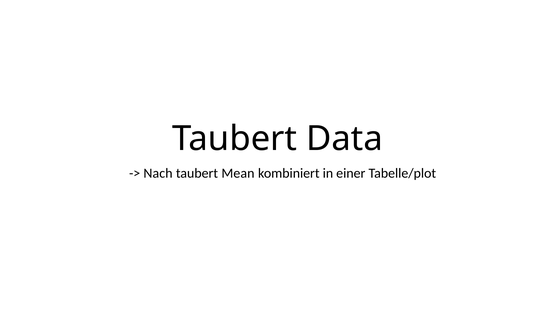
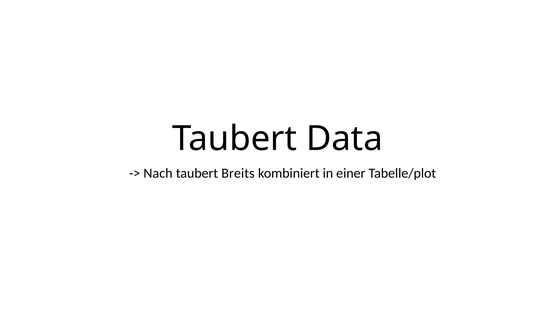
Mean: Mean -> Breits
